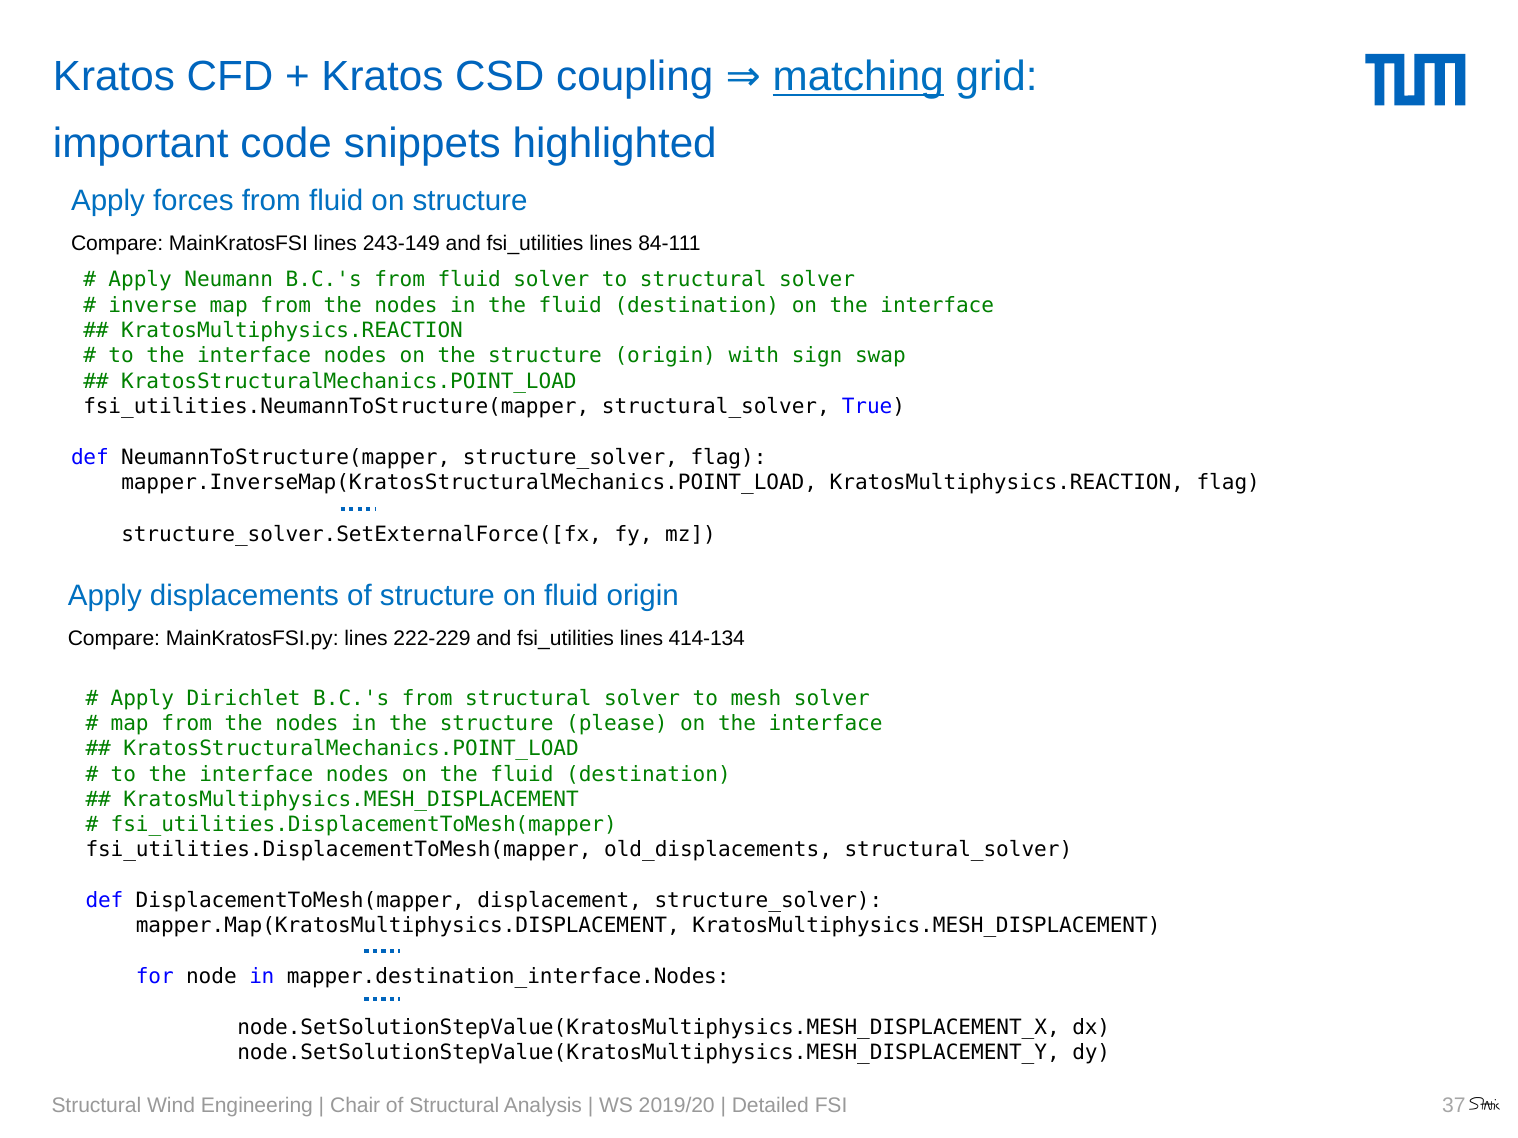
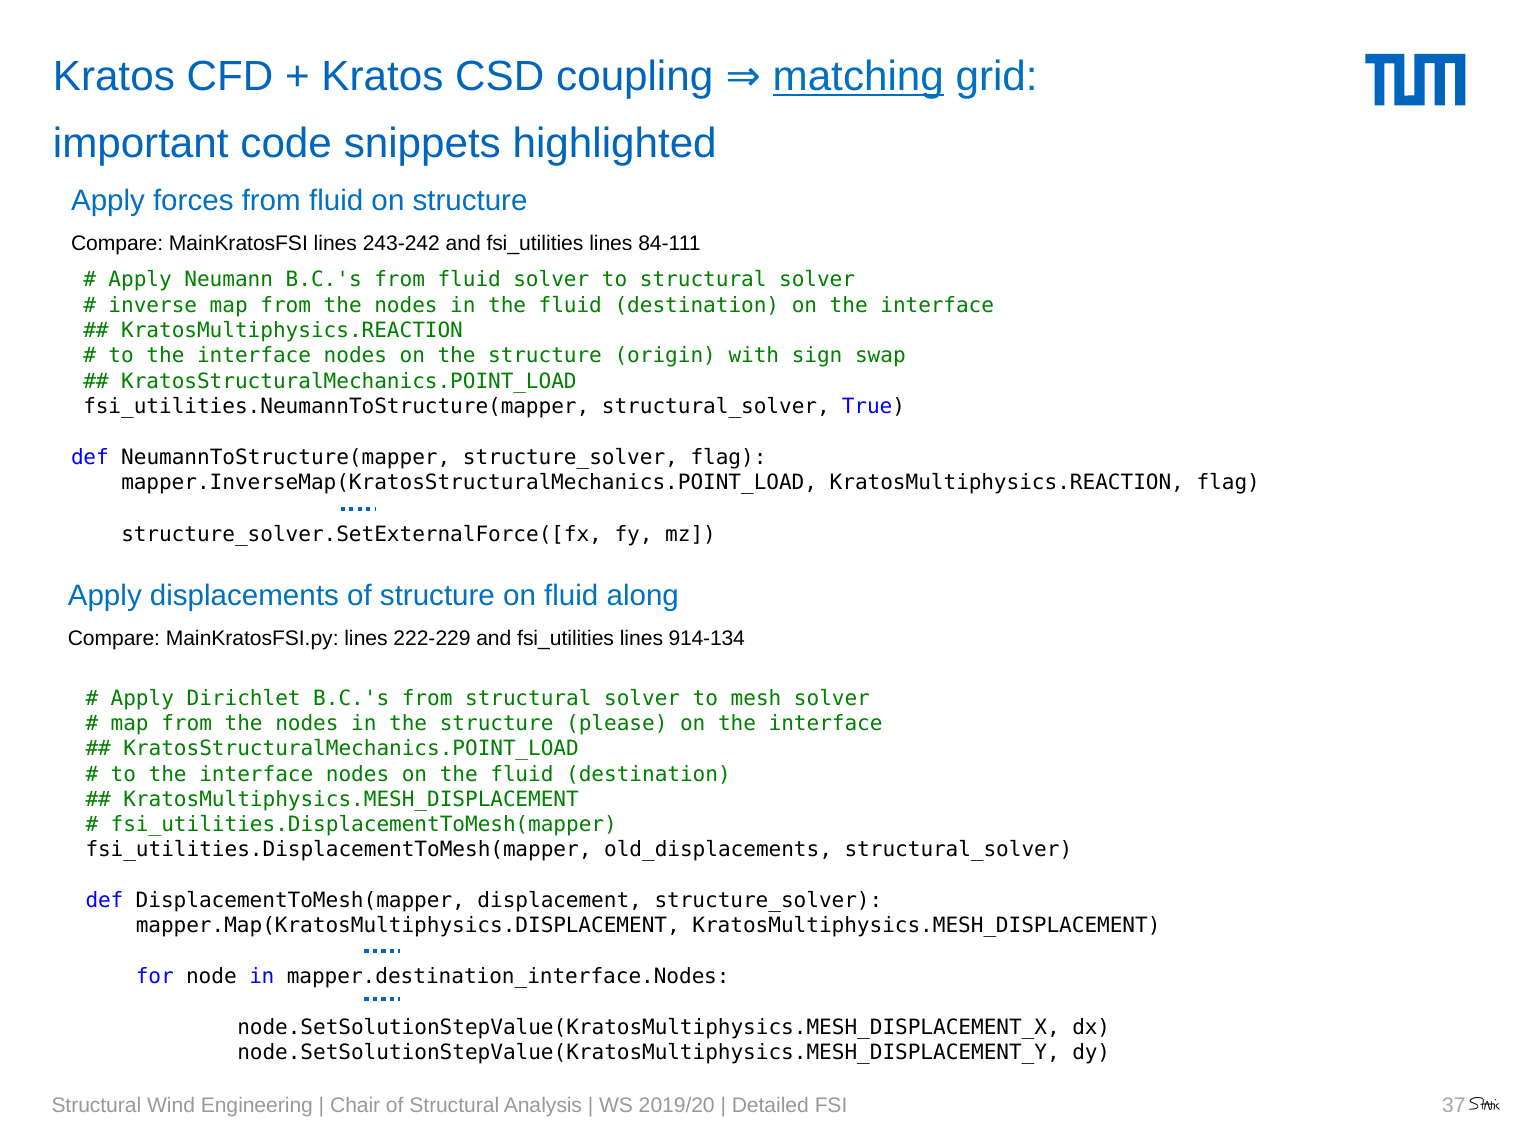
243-149: 243-149 -> 243-242
fluid origin: origin -> along
414-134: 414-134 -> 914-134
